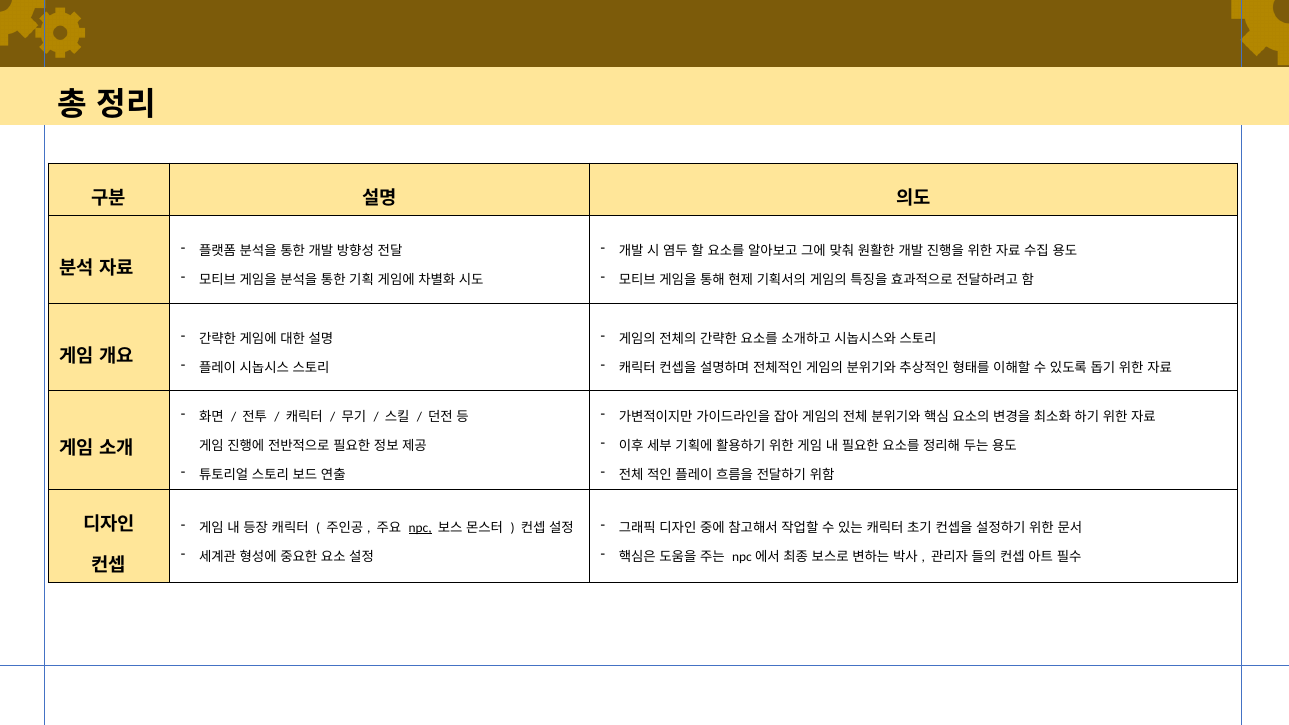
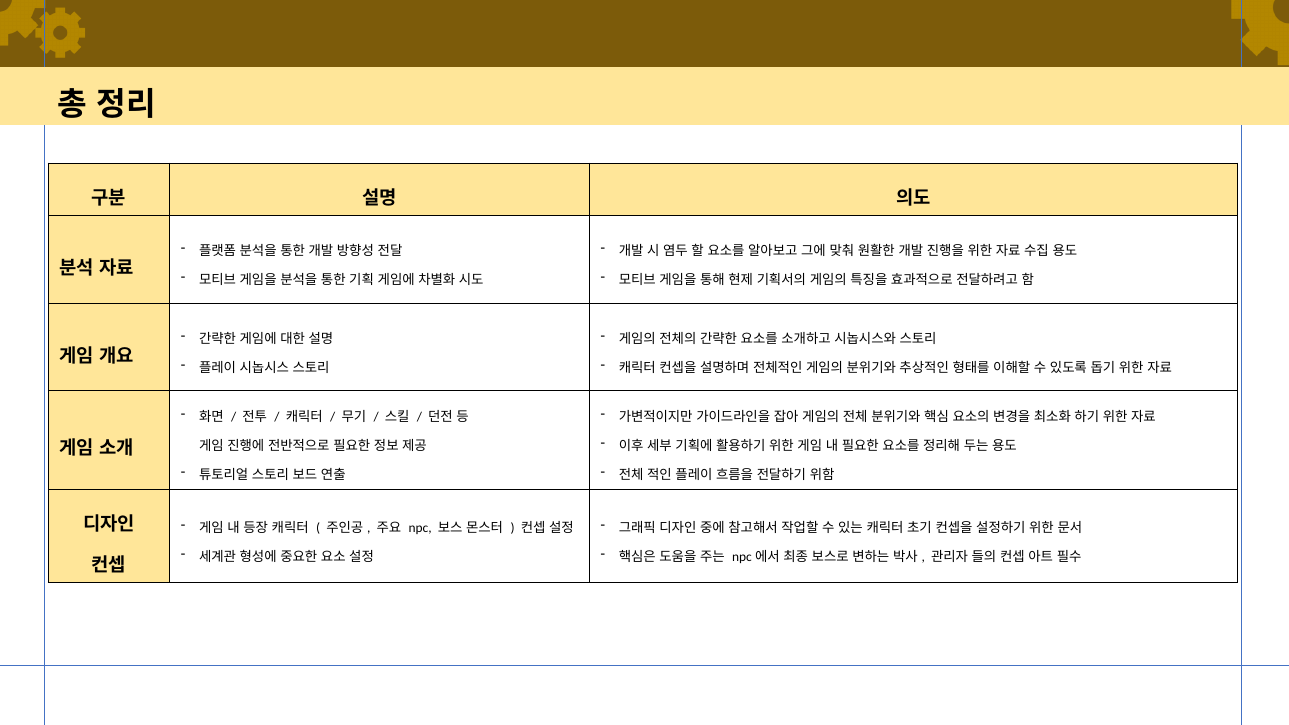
npc underline: present -> none
